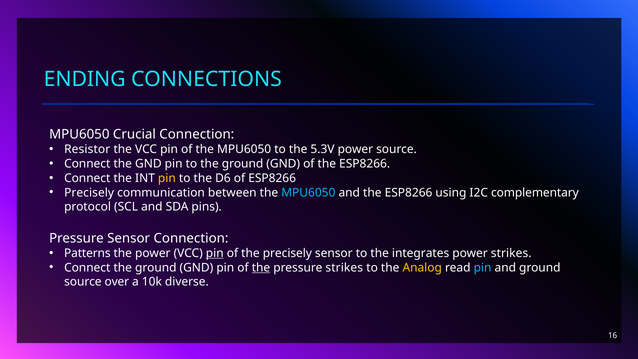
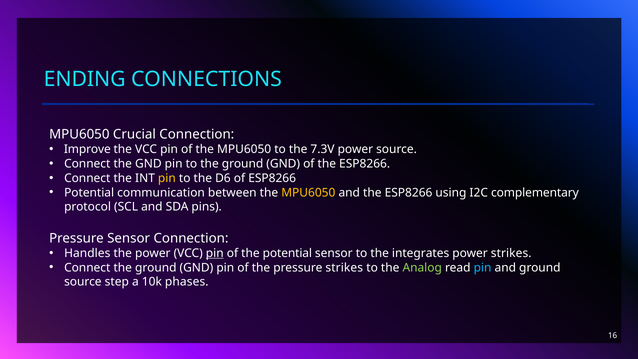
Resistor: Resistor -> Improve
5.3V: 5.3V -> 7.3V
Precisely at (89, 192): Precisely -> Potential
MPU6050 at (308, 192) colour: light blue -> yellow
Patterns: Patterns -> Handles
the precisely: precisely -> potential
the at (261, 267) underline: present -> none
Analog colour: yellow -> light green
over: over -> step
diverse: diverse -> phases
